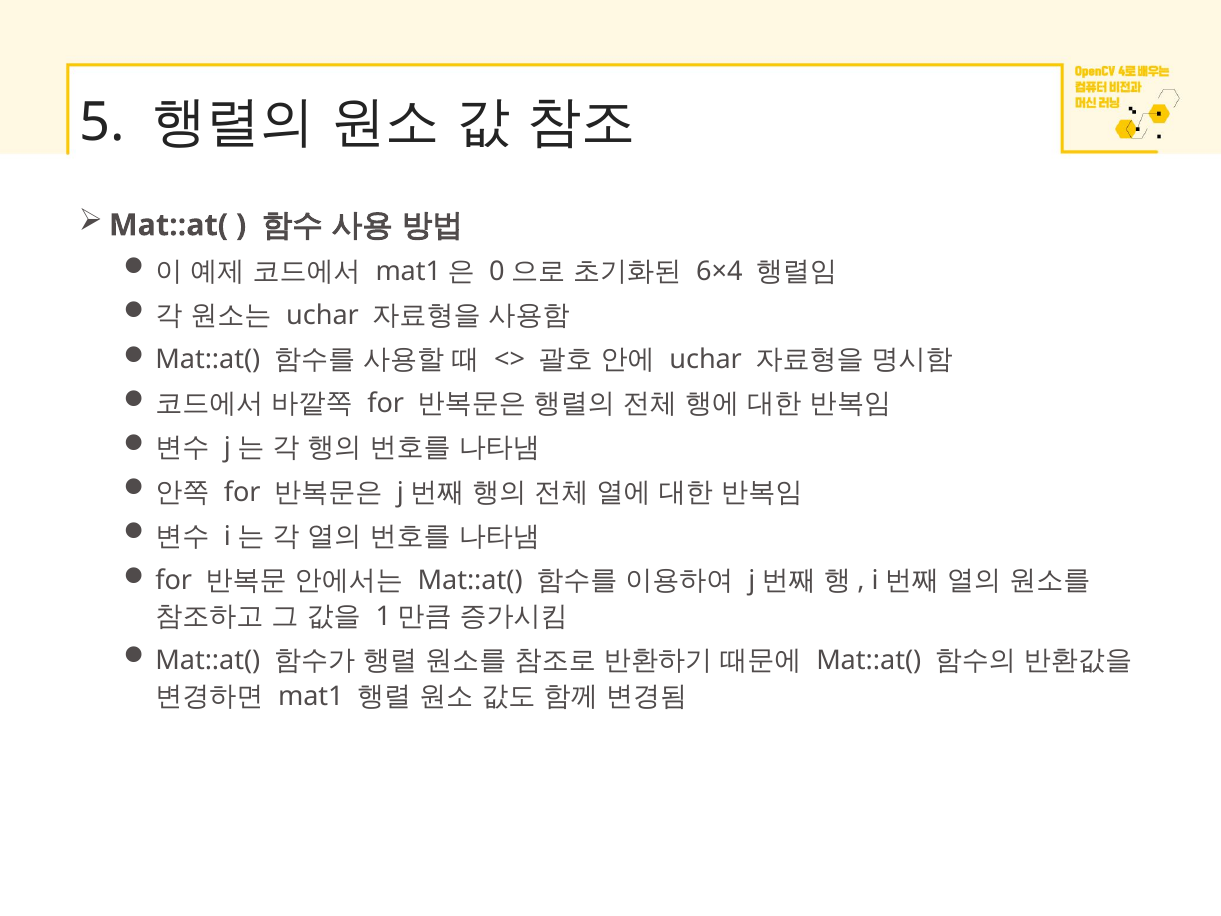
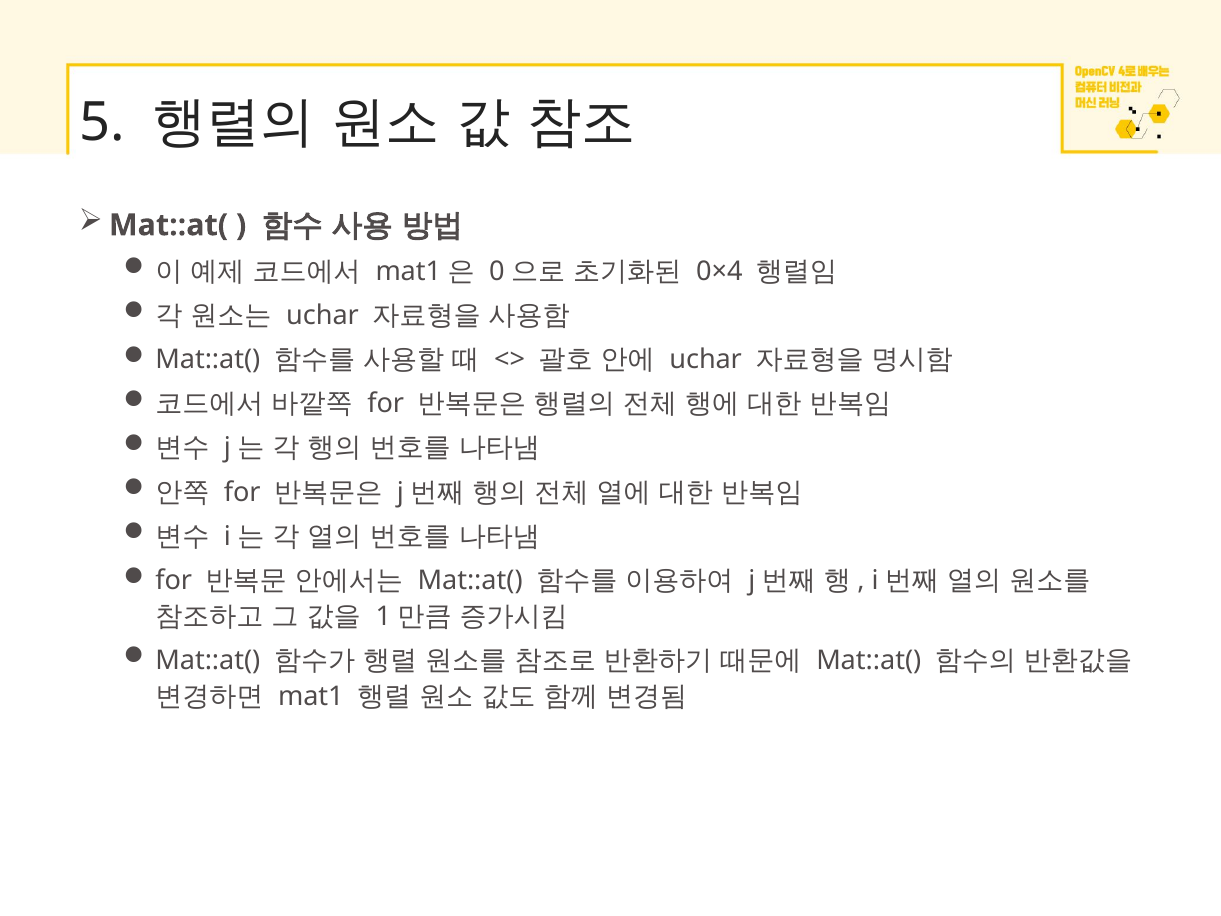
6×4: 6×4 -> 0×4
